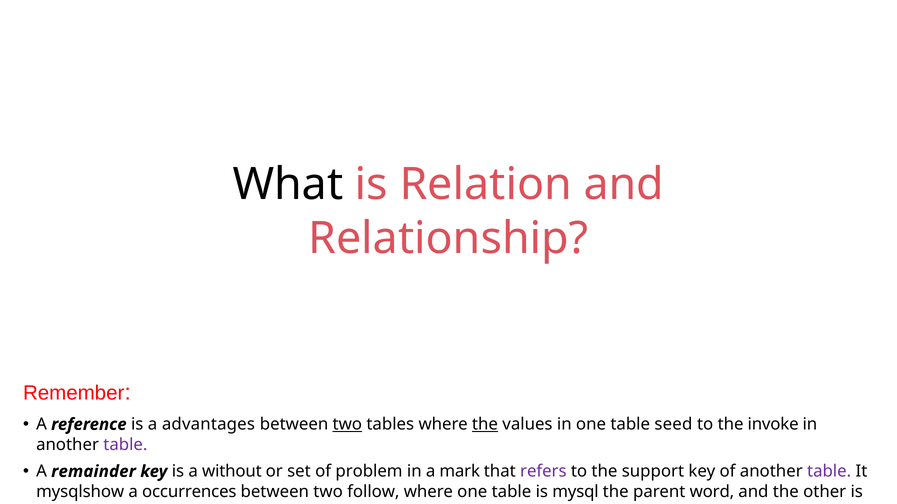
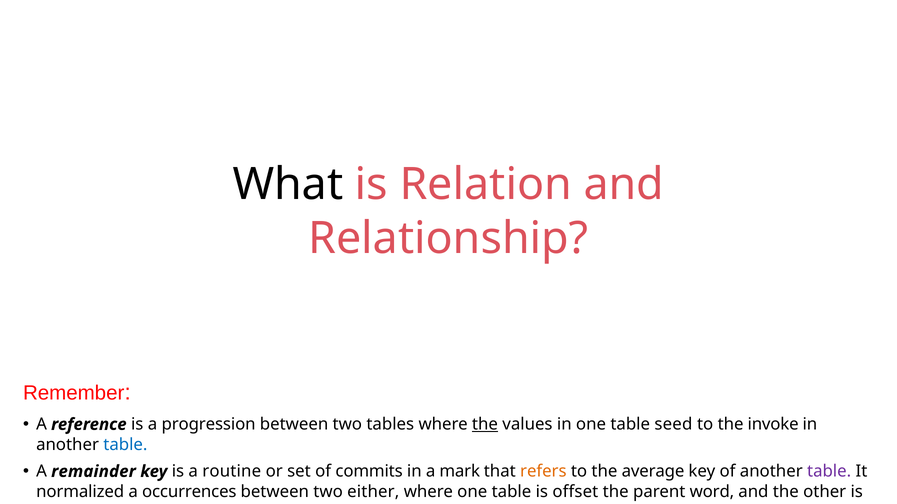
advantages: advantages -> progression
two at (347, 425) underline: present -> none
table at (125, 445) colour: purple -> blue
without: without -> routine
problem: problem -> commits
refers colour: purple -> orange
support: support -> average
mysqlshow: mysqlshow -> normalized
follow: follow -> either
mysql: mysql -> offset
